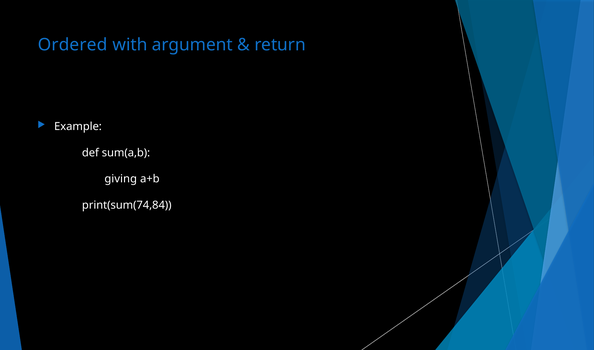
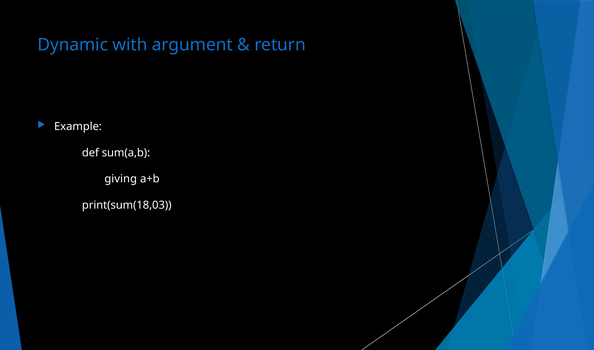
Ordered: Ordered -> Dynamic
print(sum(74,84: print(sum(74,84 -> print(sum(18,03
